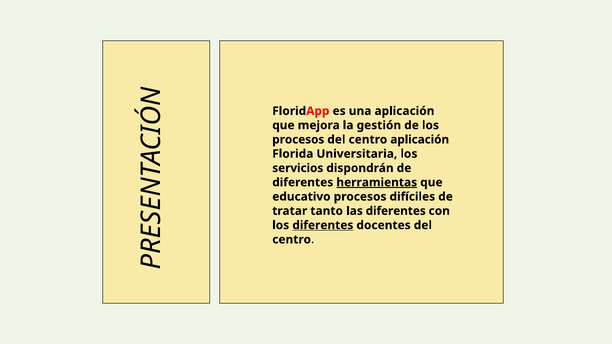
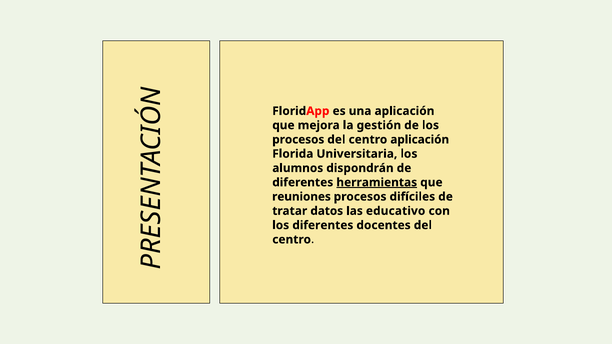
servicios: servicios -> alumnos
educativo: educativo -> reuniones
tanto: tanto -> datos
las diferentes: diferentes -> educativo
diferentes at (323, 225) underline: present -> none
